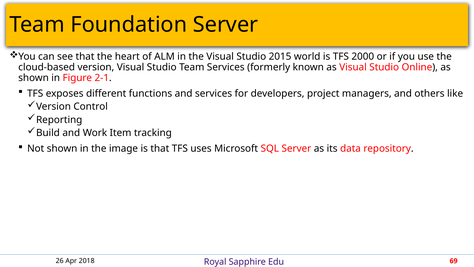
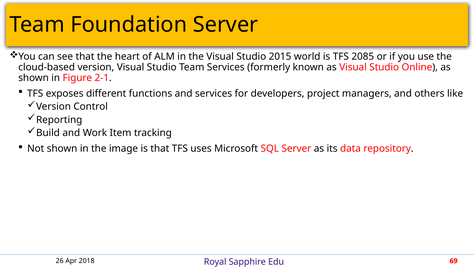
2000: 2000 -> 2085
